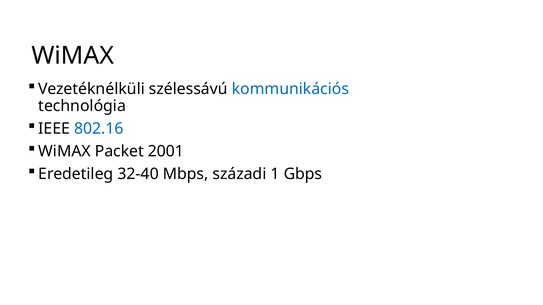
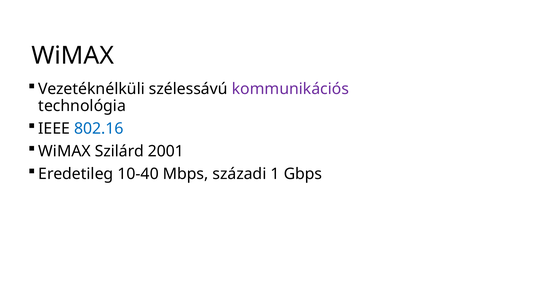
kommunikációs colour: blue -> purple
Packet: Packet -> Szilárd
32-40: 32-40 -> 10-40
